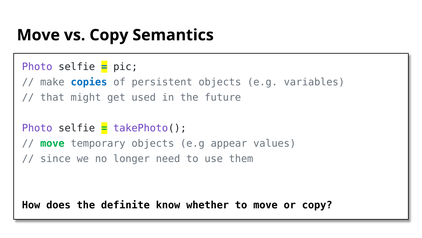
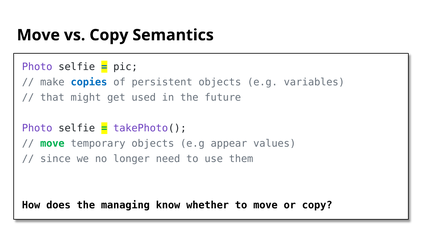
definite: definite -> managing
